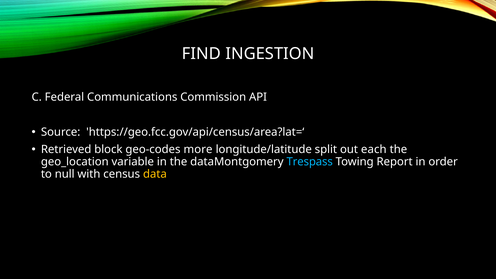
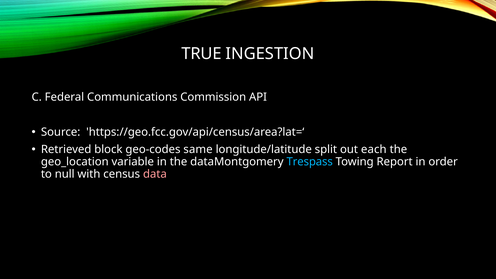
FIND: FIND -> TRUE
more: more -> same
data colour: yellow -> pink
